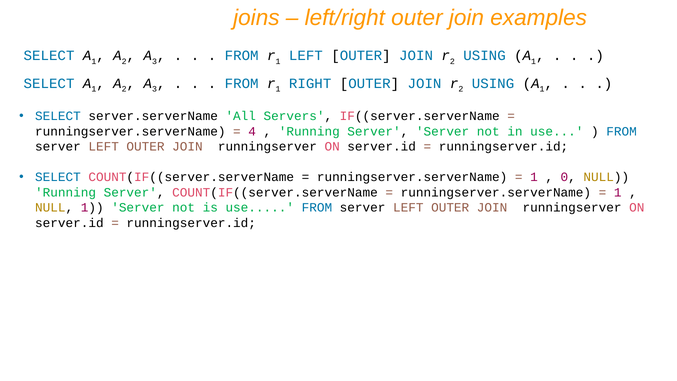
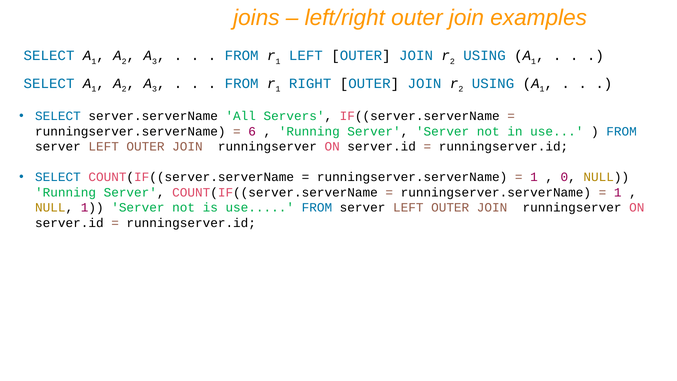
4: 4 -> 6
